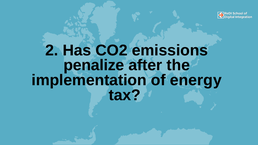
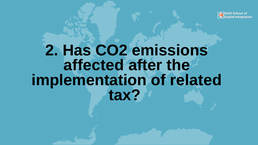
penalize: penalize -> affected
energy: energy -> related
